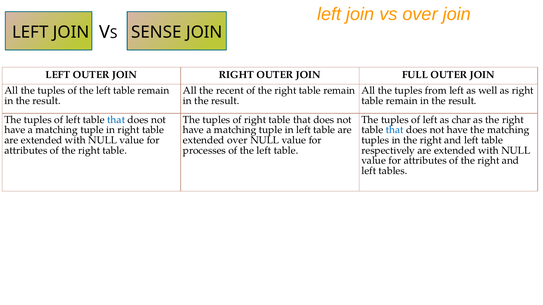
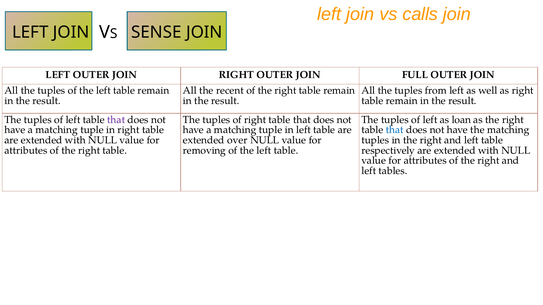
vs over: over -> calls
that at (116, 120) colour: blue -> purple
char: char -> loan
processes: processes -> removing
